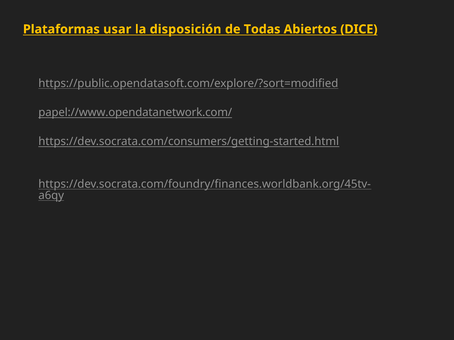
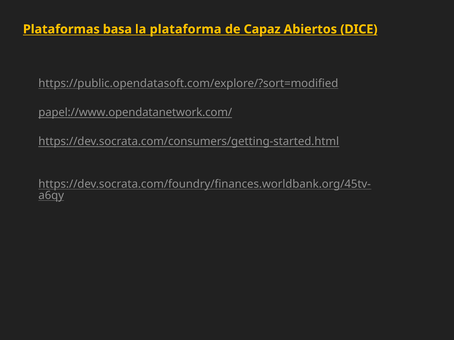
usar: usar -> basa
disposición: disposición -> plataforma
Todas: Todas -> Capaz
